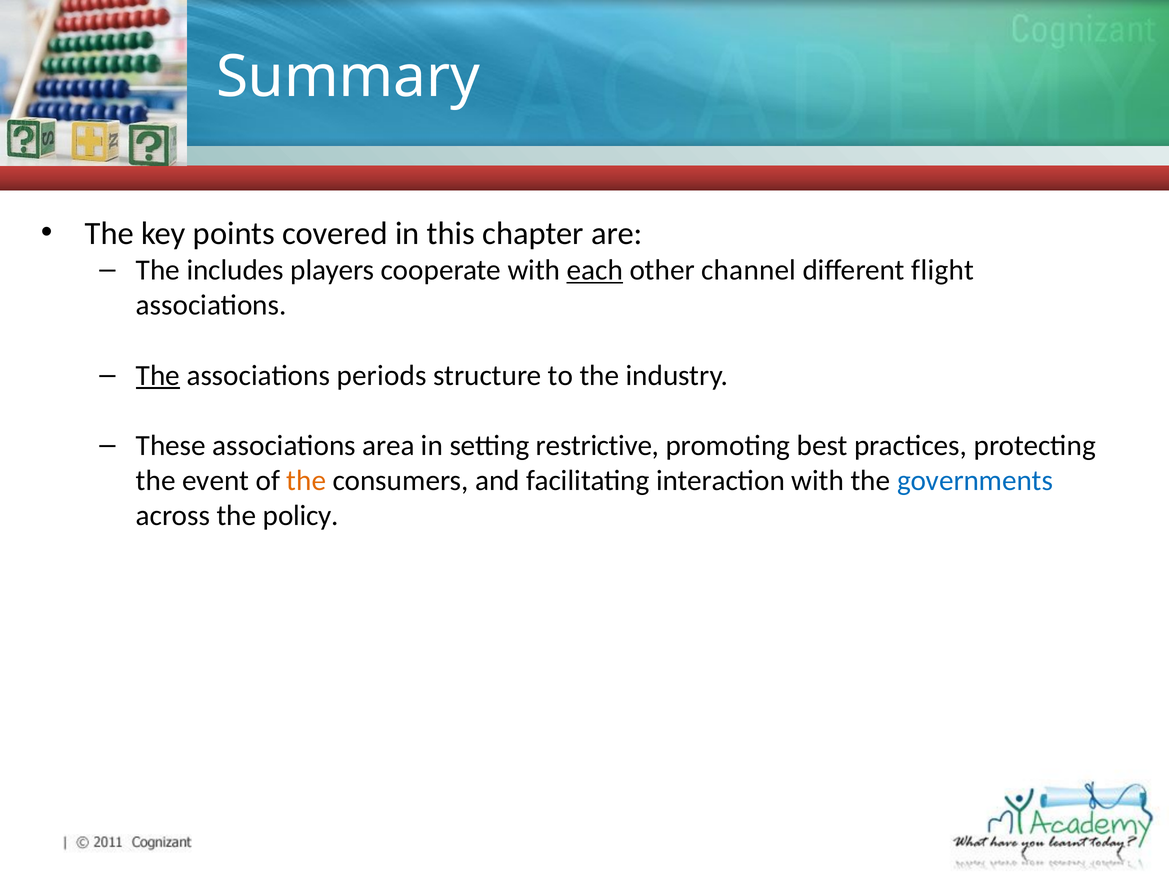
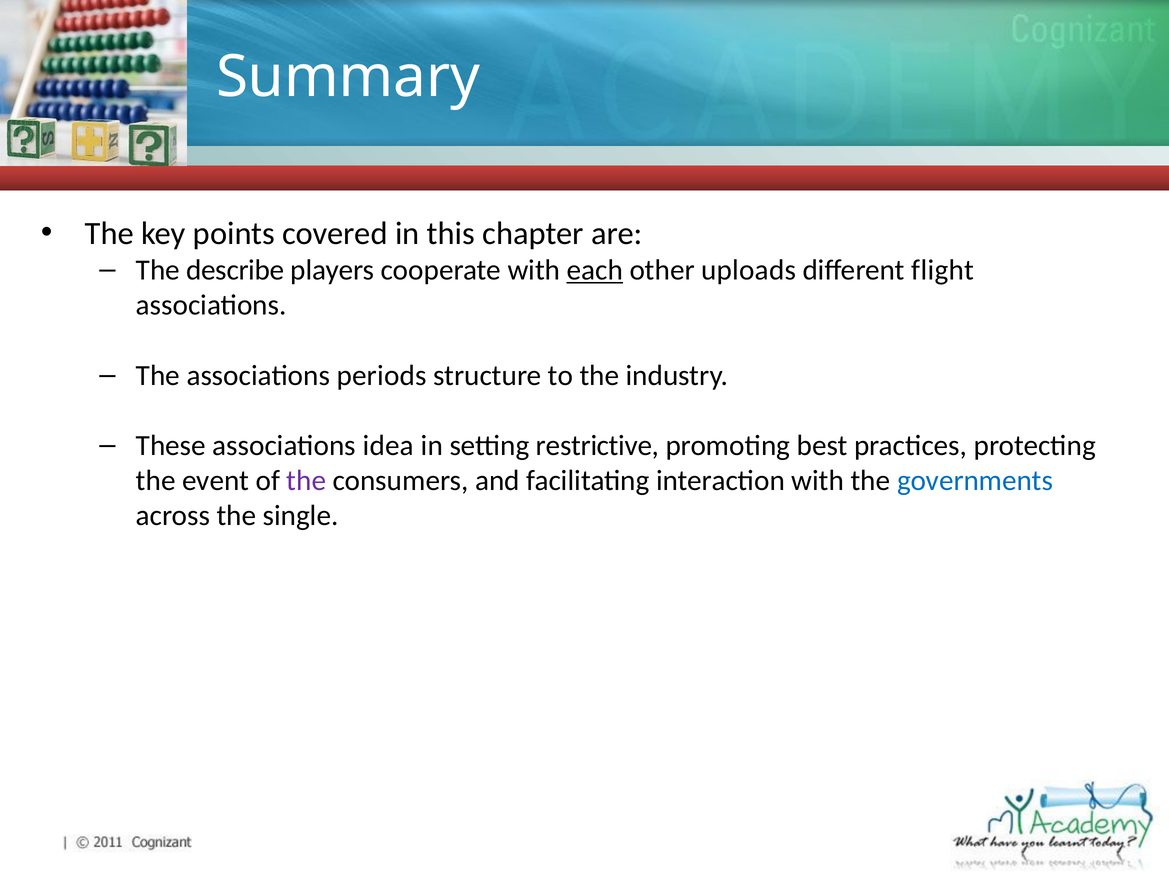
includes: includes -> describe
channel: channel -> uploads
The at (158, 375) underline: present -> none
area: area -> idea
the at (306, 481) colour: orange -> purple
policy: policy -> single
